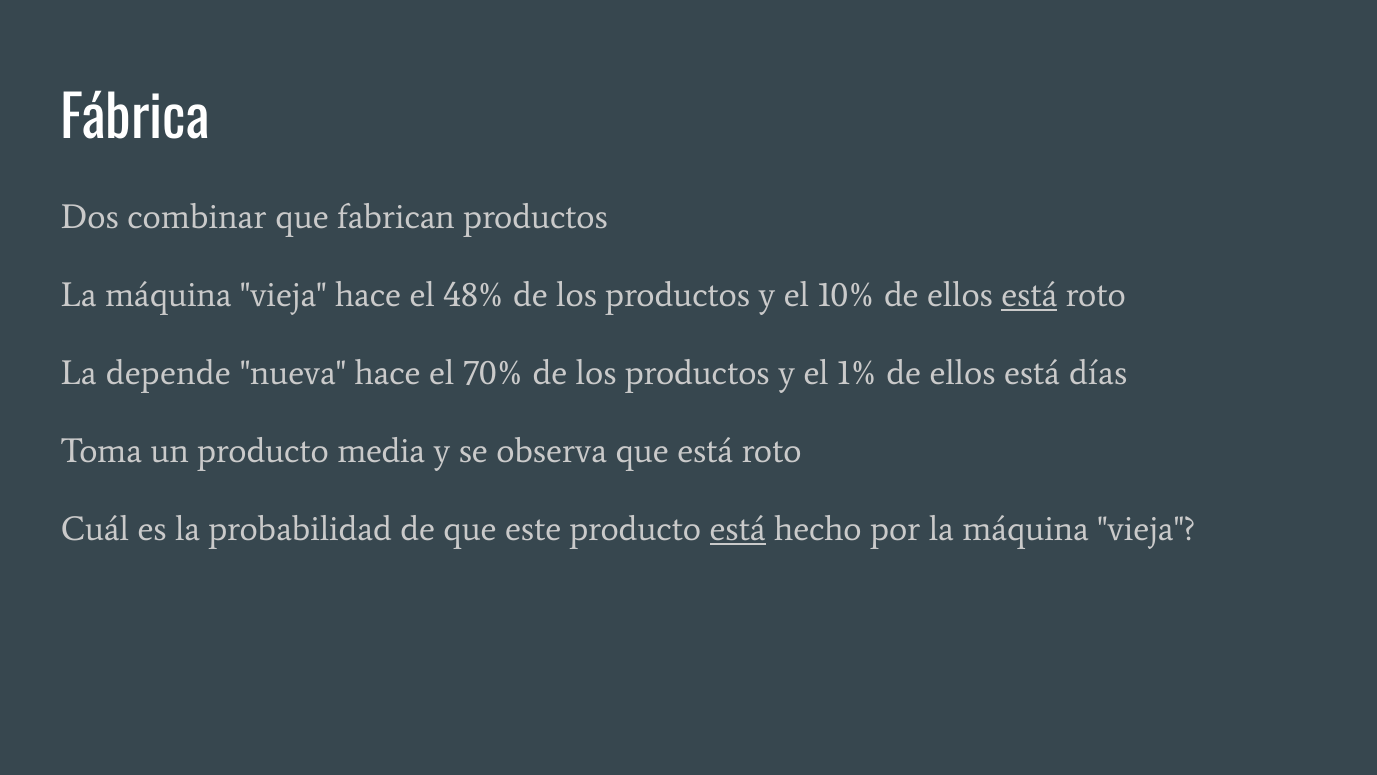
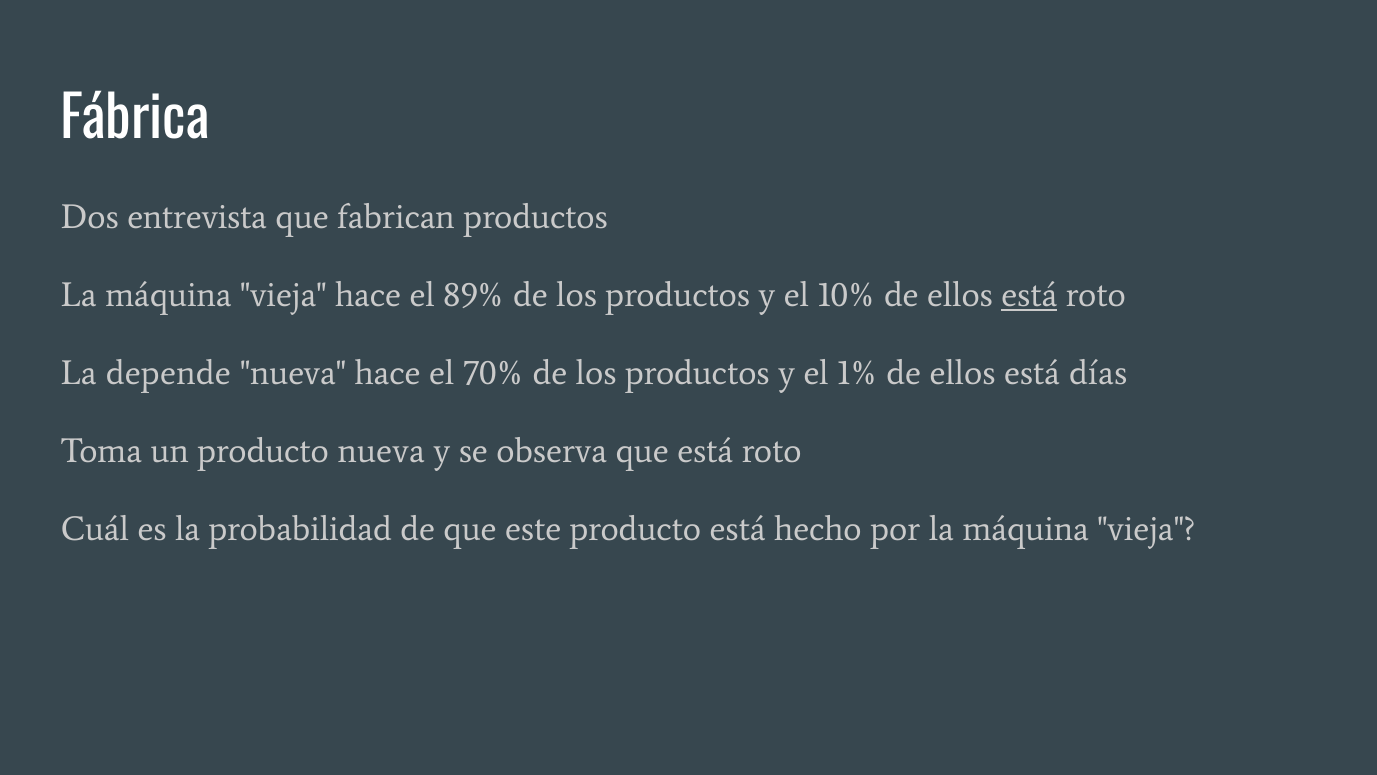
combinar: combinar -> entrevista
48%: 48% -> 89%
producto media: media -> nueva
está at (738, 529) underline: present -> none
